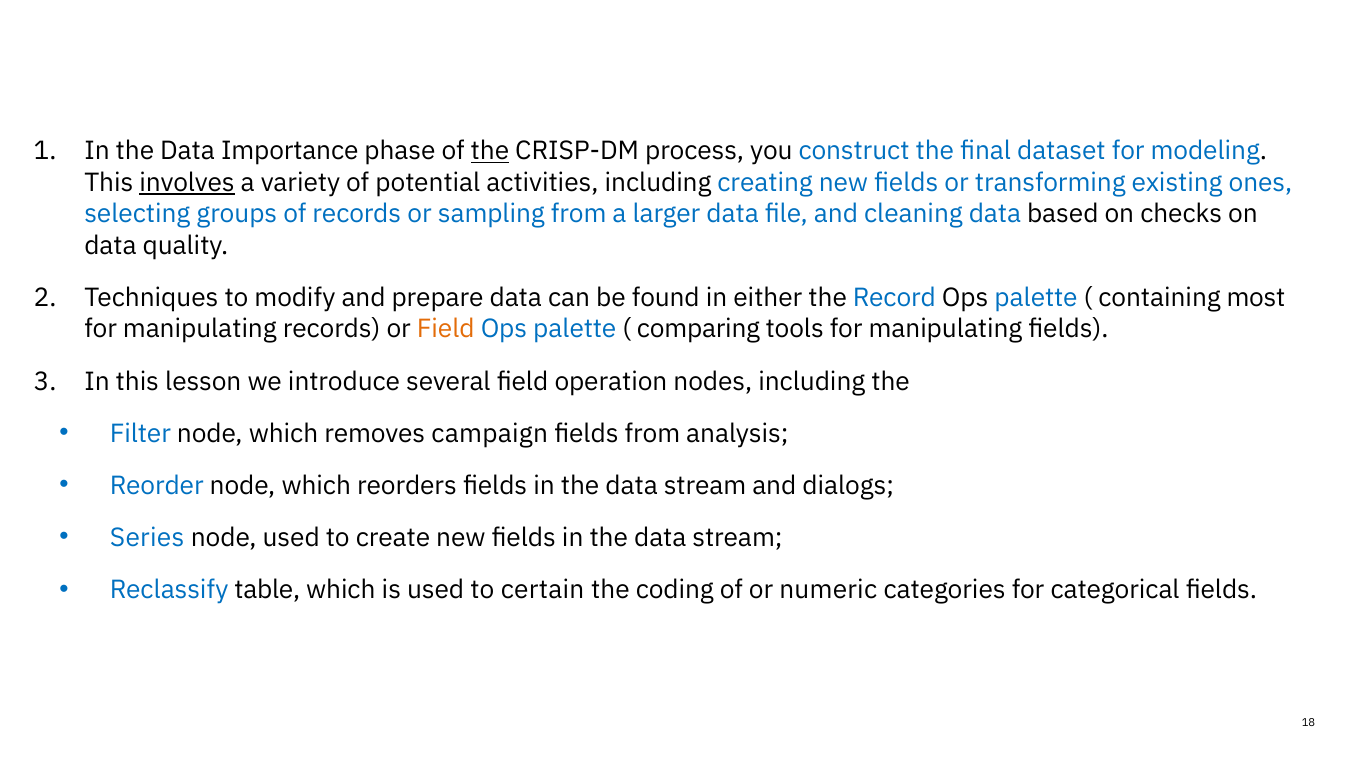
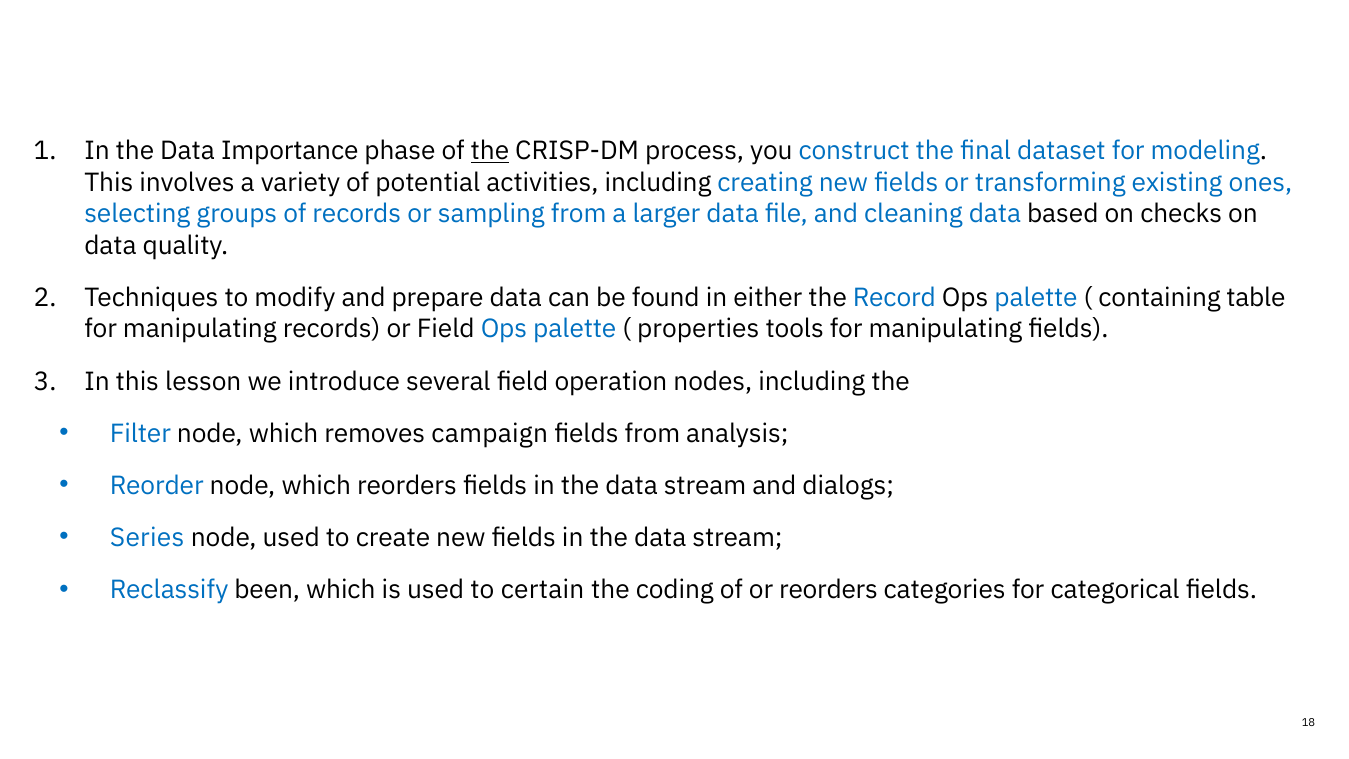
involves underline: present -> none
most: most -> table
Field at (446, 329) colour: orange -> black
comparing: comparing -> properties
table: table -> been
or numeric: numeric -> reorders
